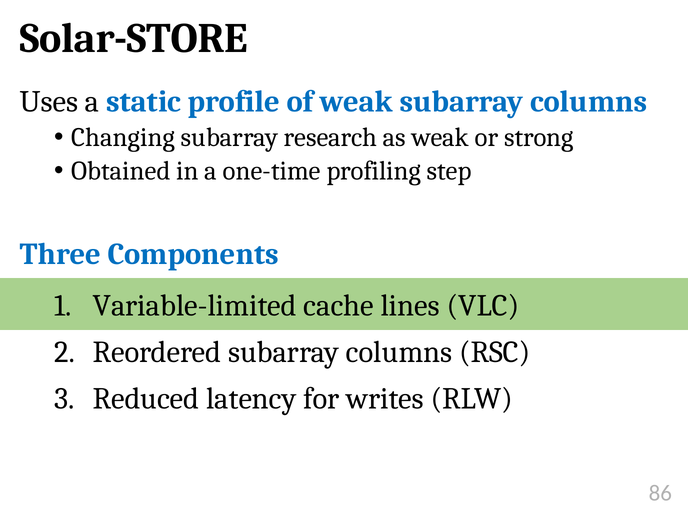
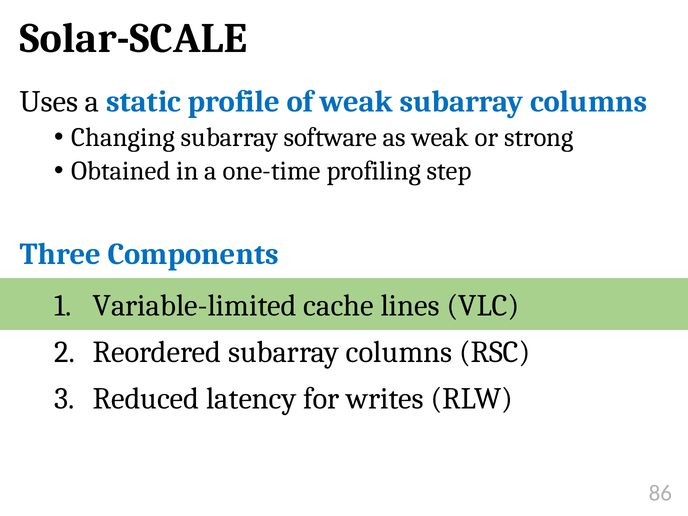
Solar-STORE: Solar-STORE -> Solar-SCALE
research: research -> software
